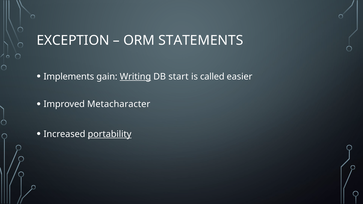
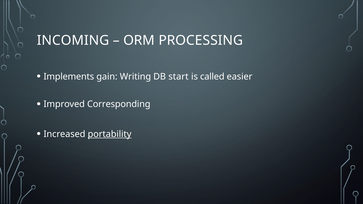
EXCEPTION: EXCEPTION -> INCOMING
STATEMENTS: STATEMENTS -> PROCESSING
Writing underline: present -> none
Metacharacter: Metacharacter -> Corresponding
